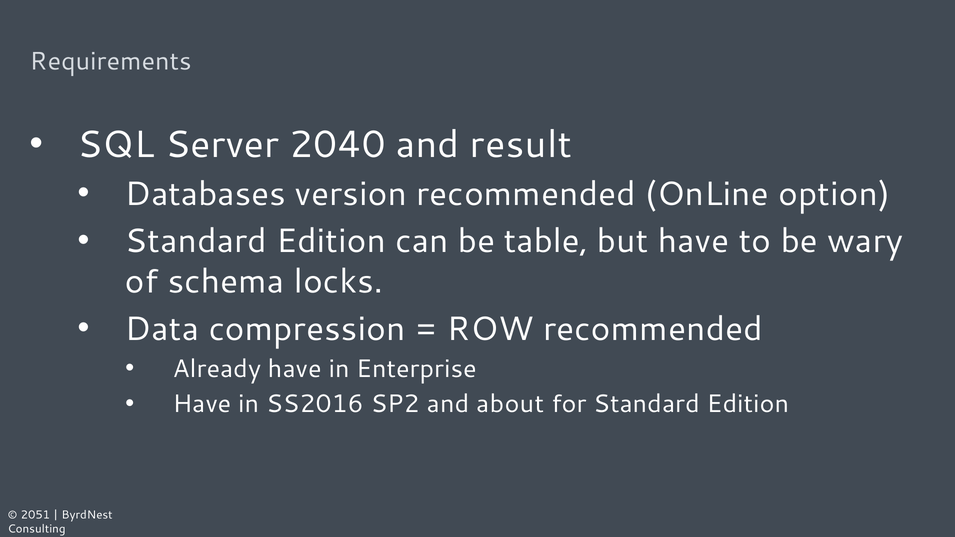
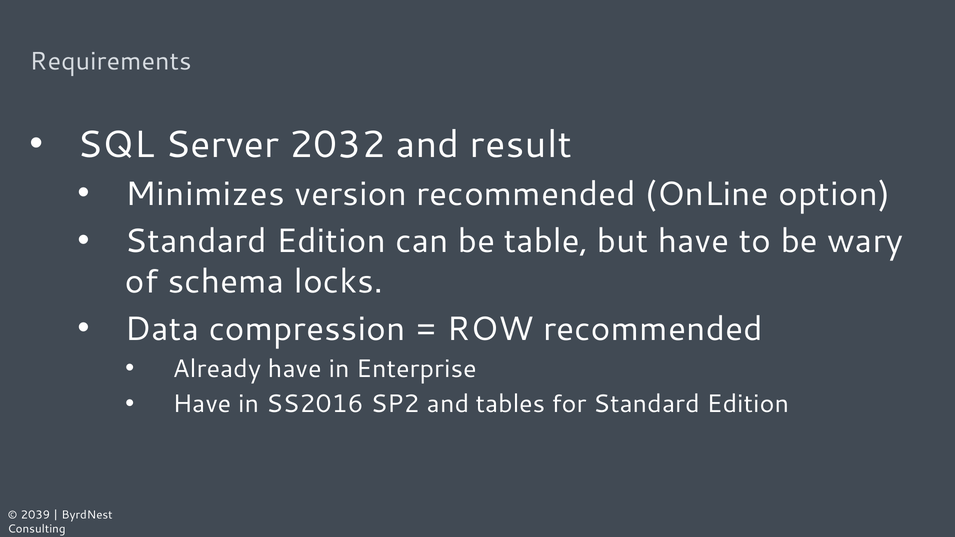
2040: 2040 -> 2032
Databases: Databases -> Minimizes
about: about -> tables
2051: 2051 -> 2039
